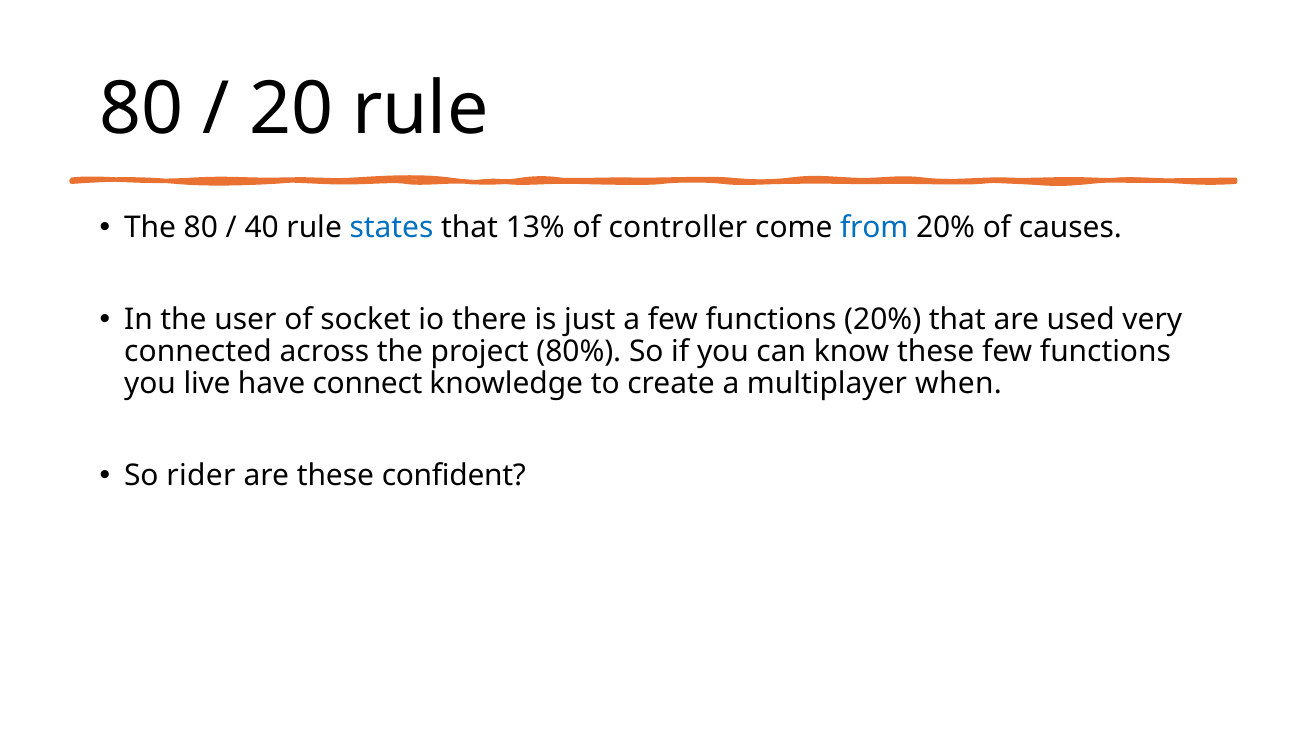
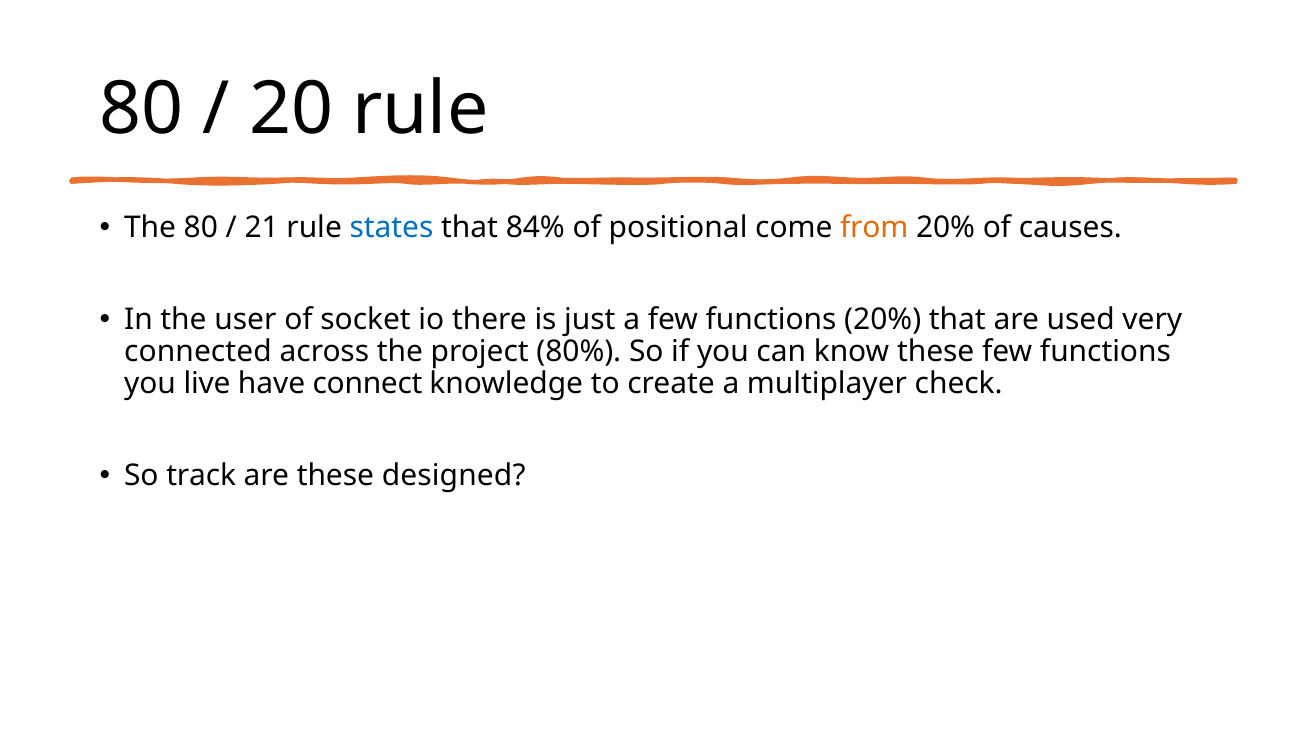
40: 40 -> 21
13%: 13% -> 84%
controller: controller -> positional
from colour: blue -> orange
when: when -> check
rider: rider -> track
confident: confident -> designed
